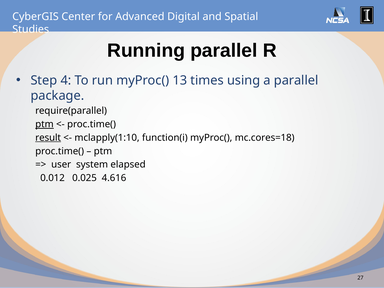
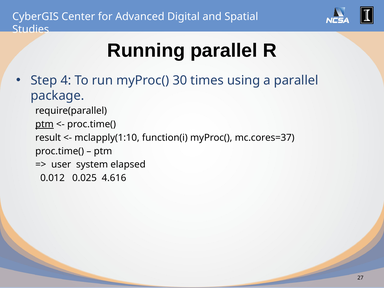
13: 13 -> 30
result underline: present -> none
mc.cores=18: mc.cores=18 -> mc.cores=37
